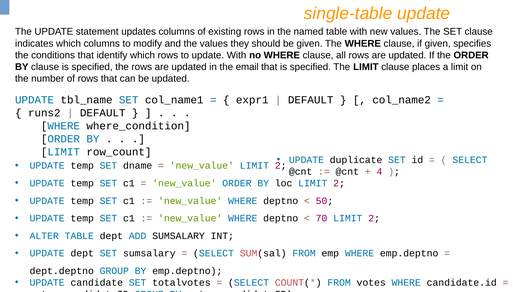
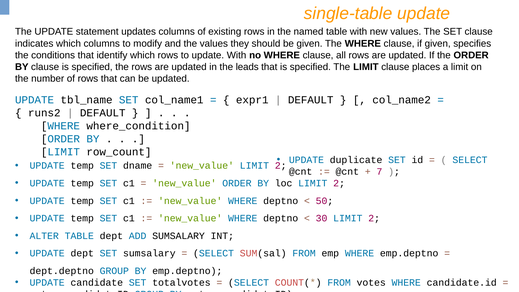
email: email -> leads
4: 4 -> 7
70: 70 -> 30
